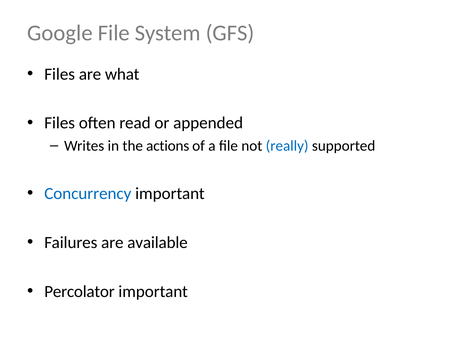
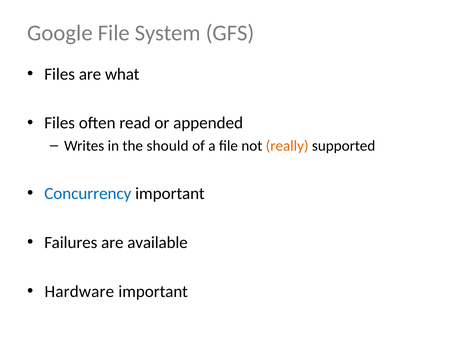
actions: actions -> should
really colour: blue -> orange
Percolator: Percolator -> Hardware
